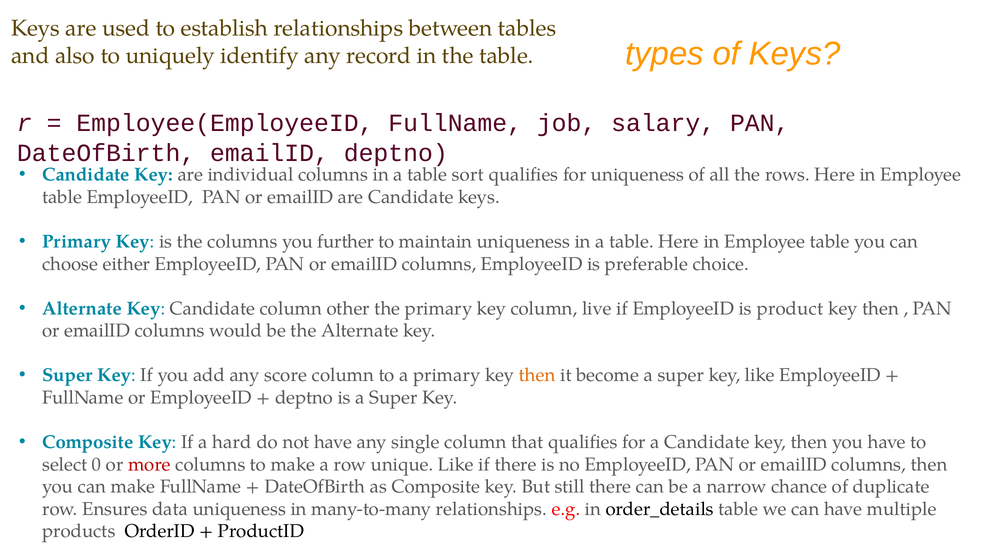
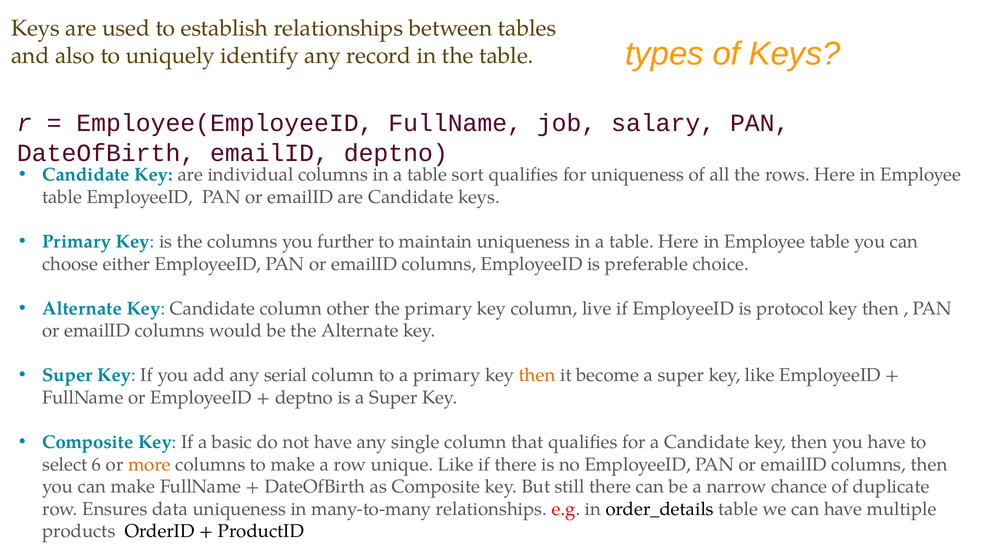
product: product -> protocol
score: score -> serial
hard: hard -> basic
0: 0 -> 6
more colour: red -> orange
